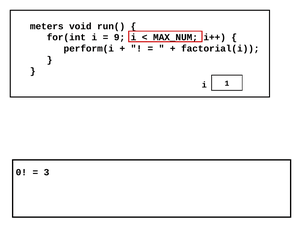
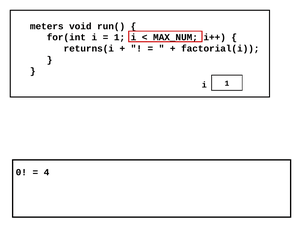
9 at (120, 37): 9 -> 1
perform(i: perform(i -> returns(i
3: 3 -> 4
